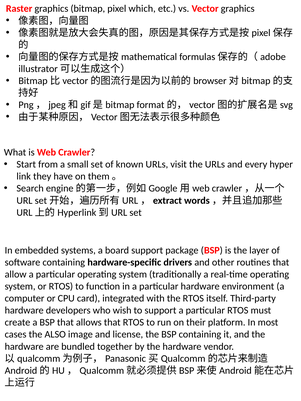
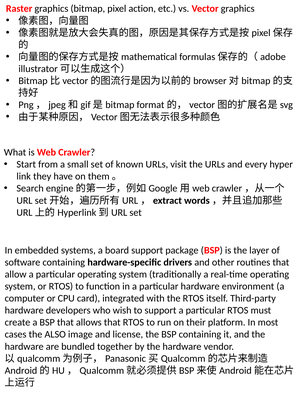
which: which -> action
